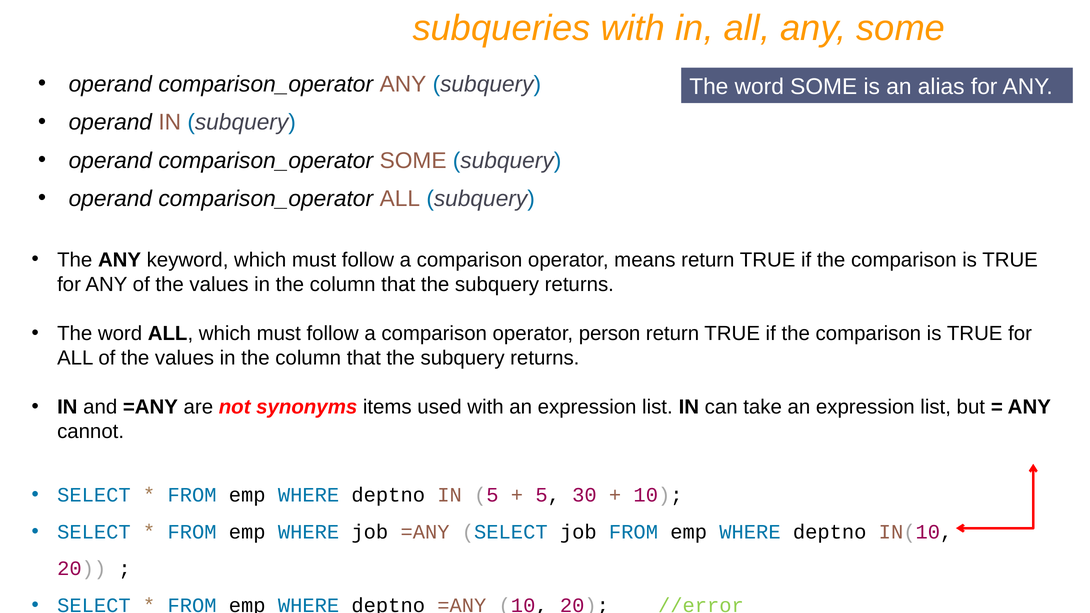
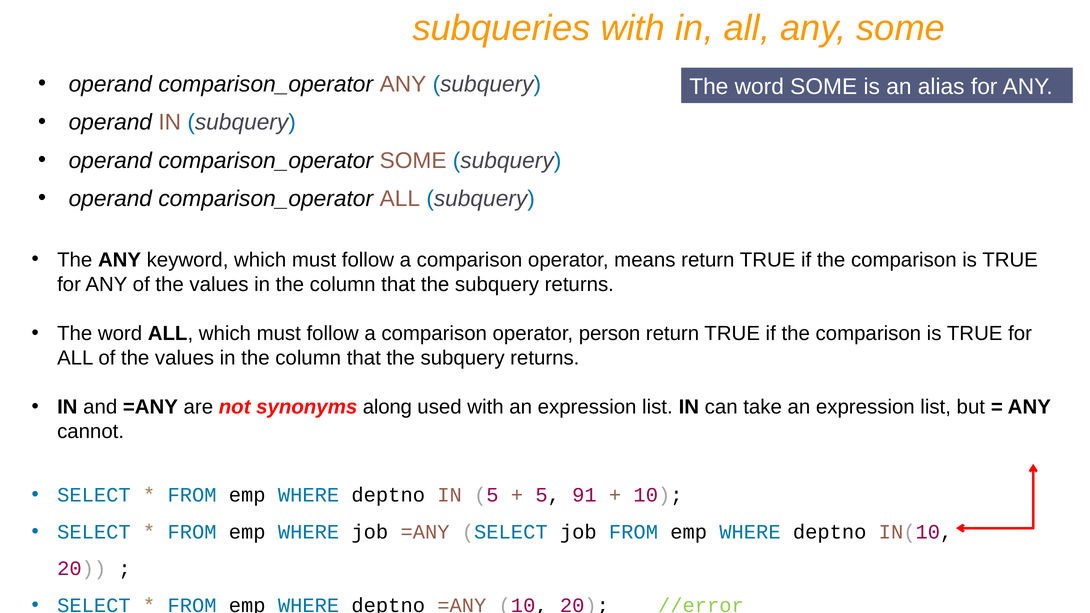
items: items -> along
30: 30 -> 91
